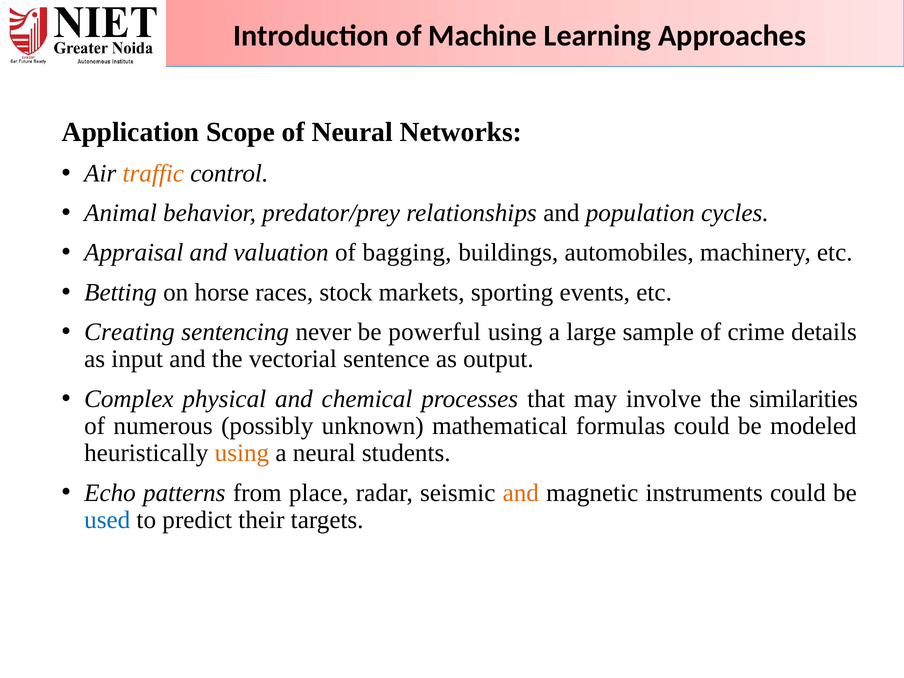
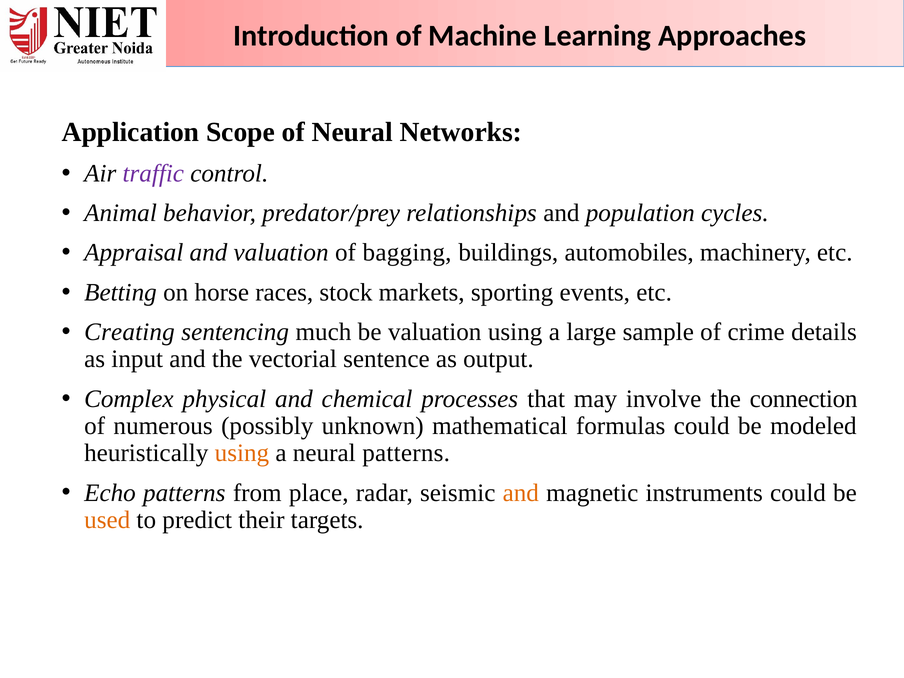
traffic colour: orange -> purple
never: never -> much
be powerful: powerful -> valuation
similarities: similarities -> connection
neural students: students -> patterns
used colour: blue -> orange
